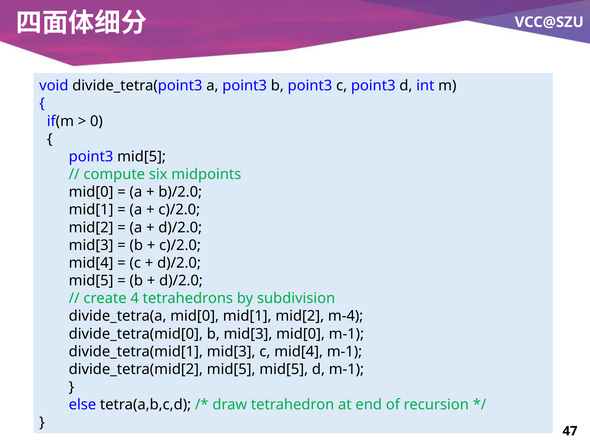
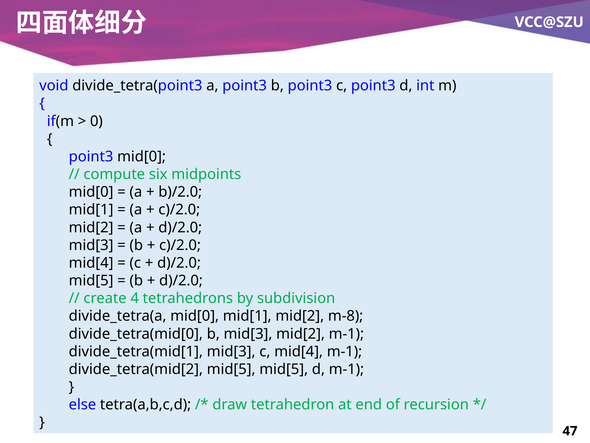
point3 mid[5: mid[5 -> mid[0
m-4: m-4 -> m-8
mid[3 mid[0: mid[0 -> mid[2
